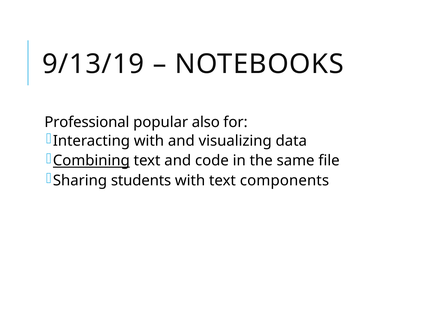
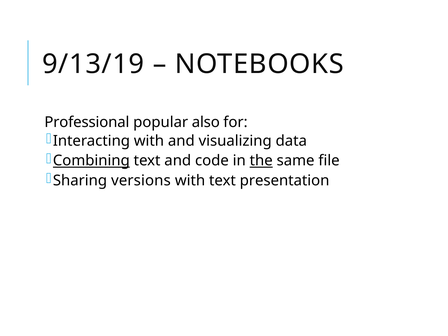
the underline: none -> present
students: students -> versions
components: components -> presentation
